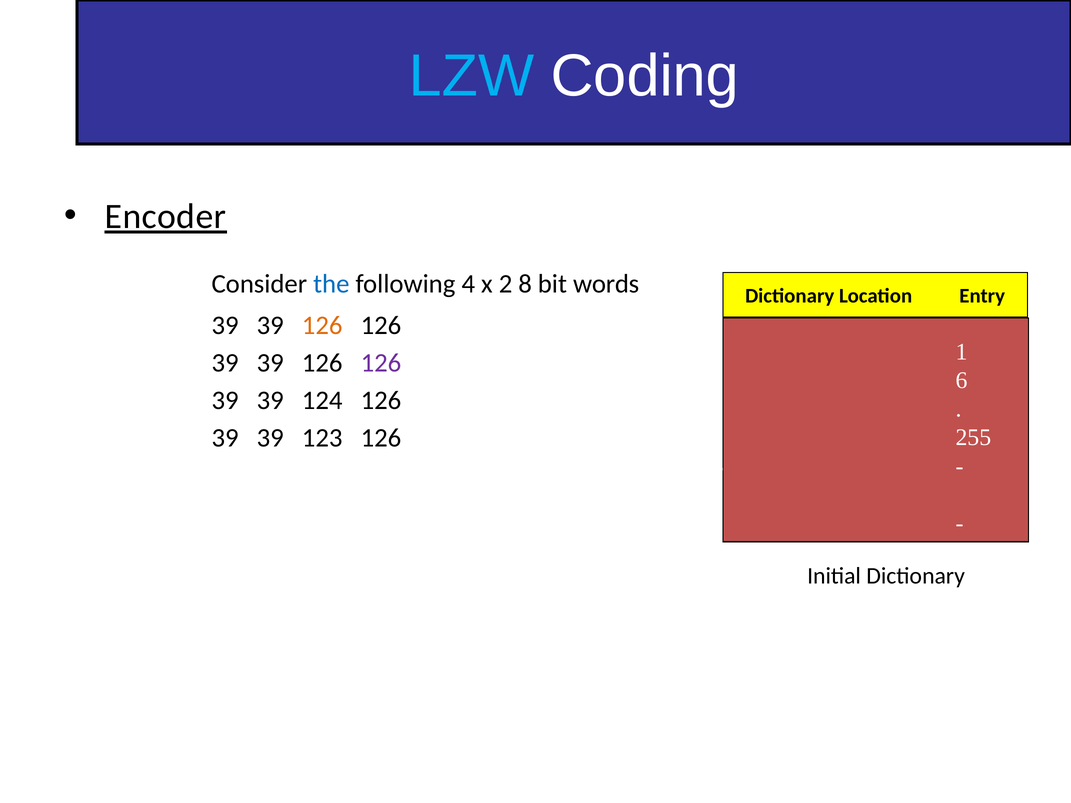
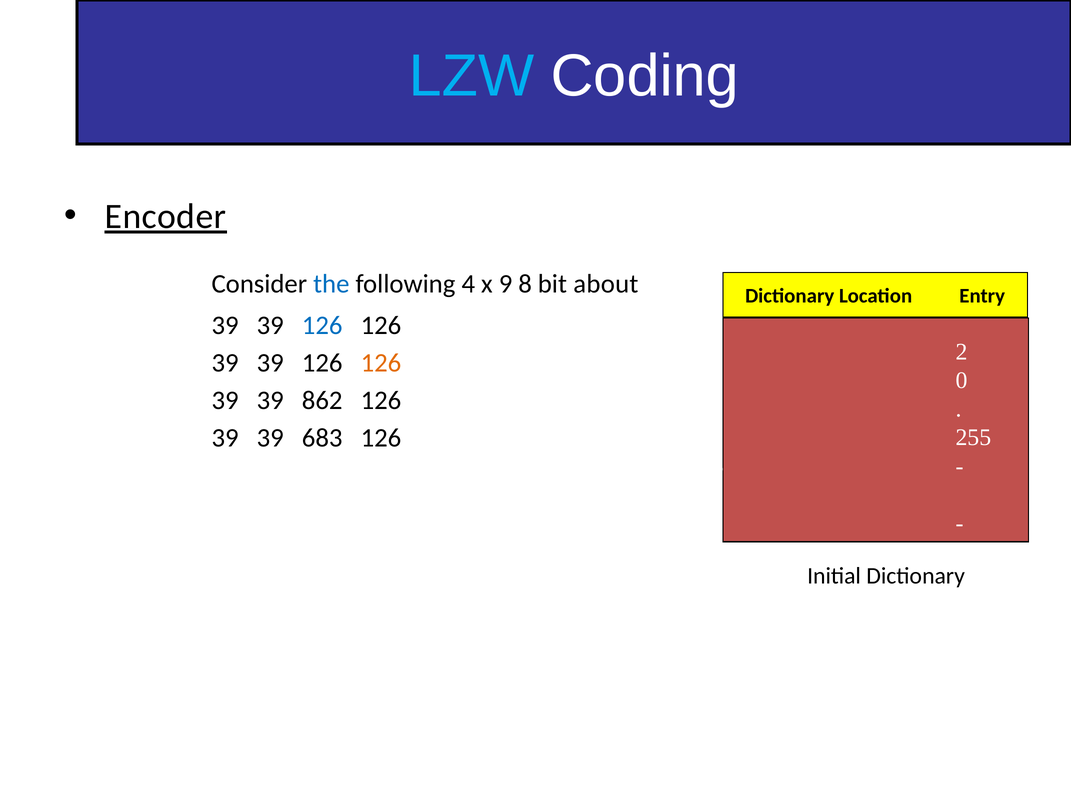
2: 2 -> 9
words: words -> about
126 at (322, 326) colour: orange -> blue
0 1: 1 -> 2
126 at (381, 363) colour: purple -> orange
1 6: 6 -> 0
124: 124 -> 862
123: 123 -> 683
